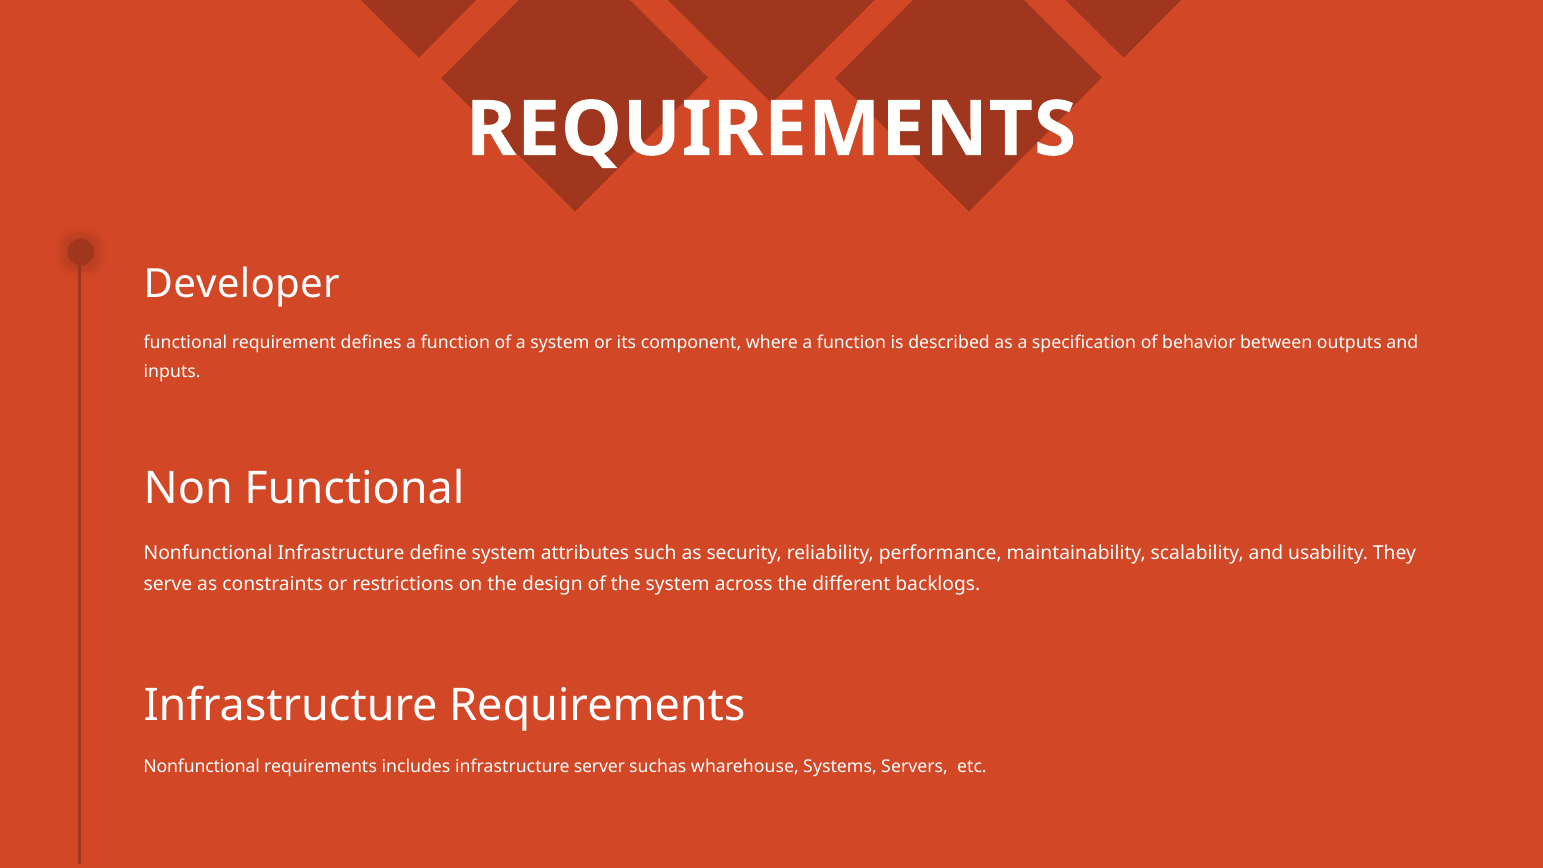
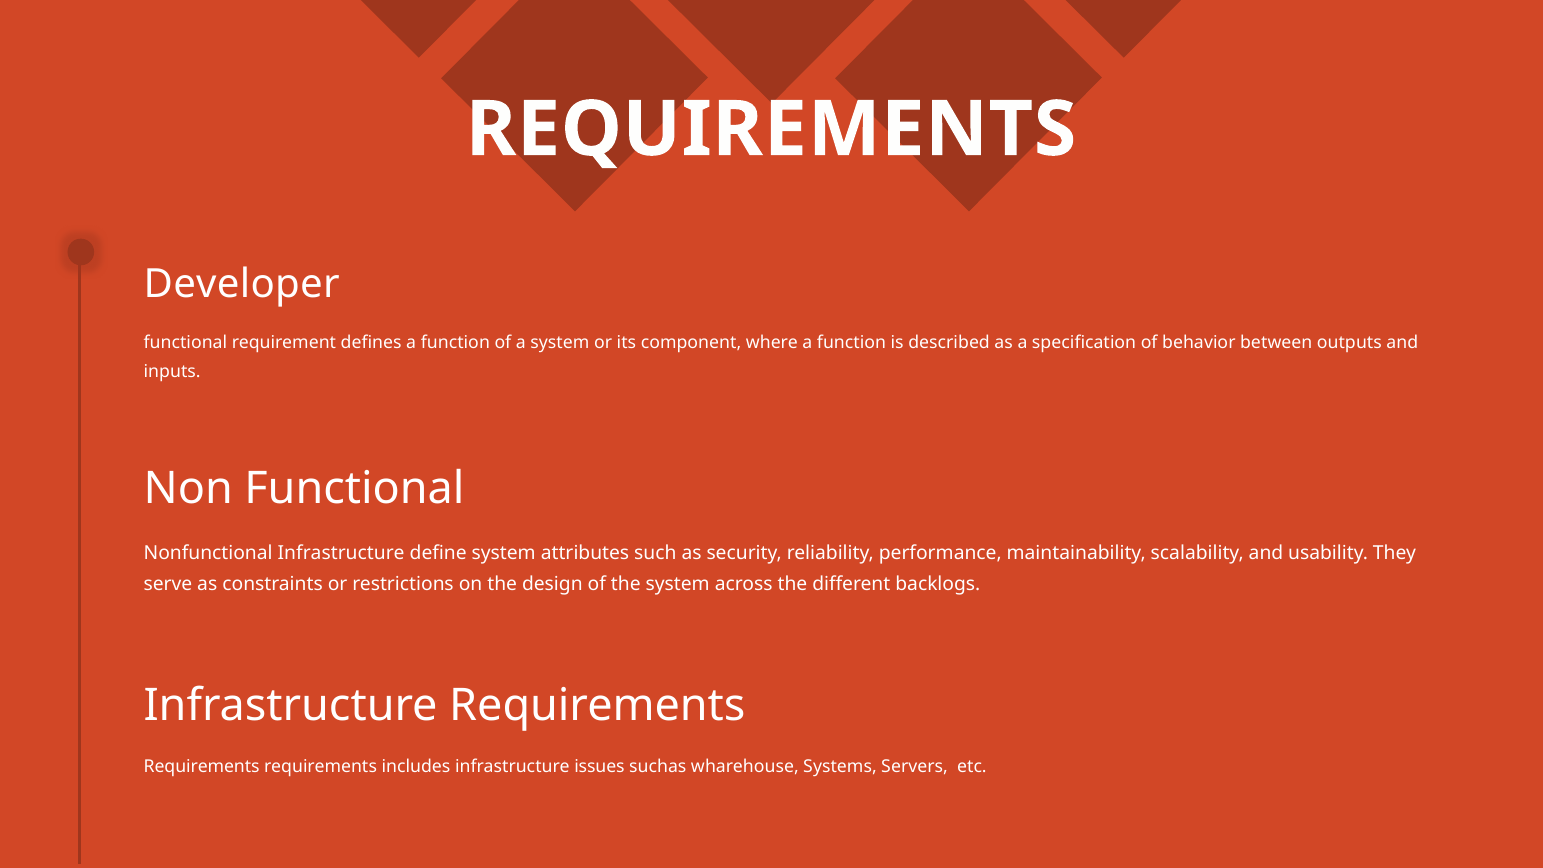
Nonfunctional at (202, 767): Nonfunctional -> Requirements
server: server -> issues
